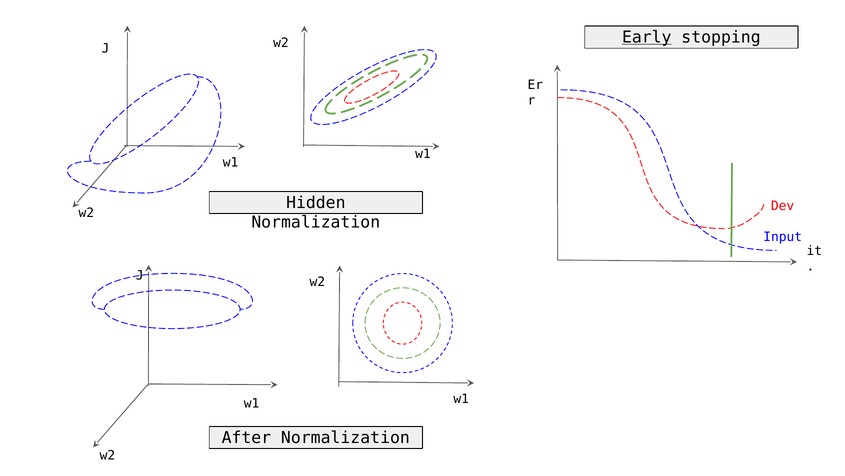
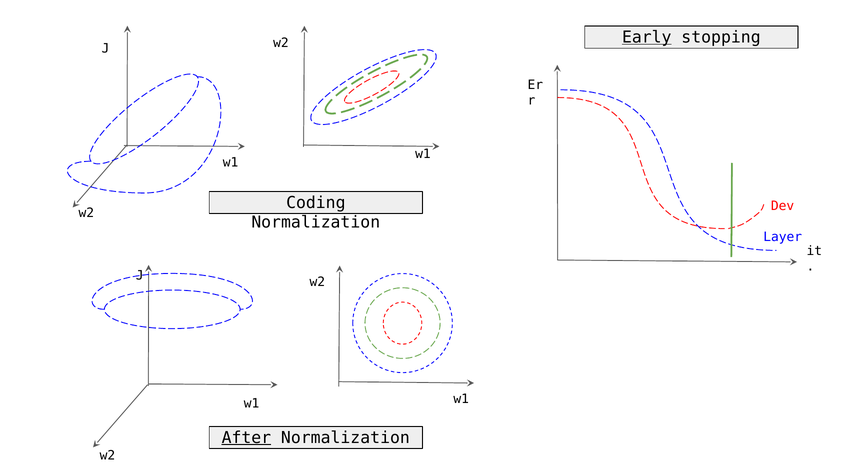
Hidden: Hidden -> Coding
Input: Input -> Layer
After underline: none -> present
